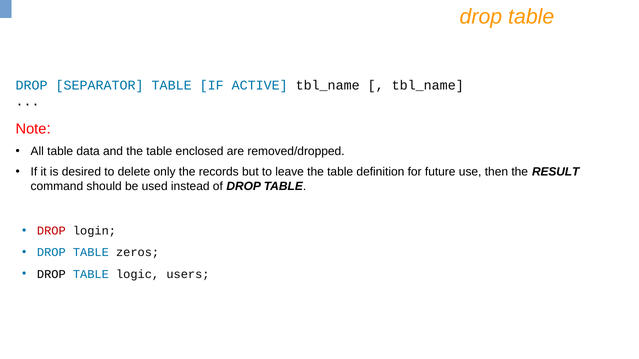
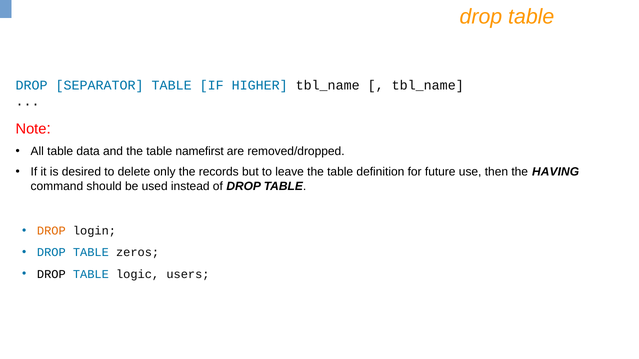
ACTIVE: ACTIVE -> HIGHER
enclosed: enclosed -> namefirst
RESULT: RESULT -> HAVING
DROP at (51, 231) colour: red -> orange
